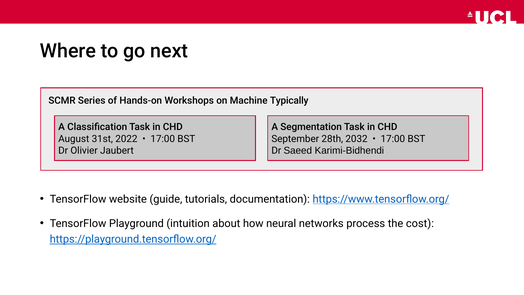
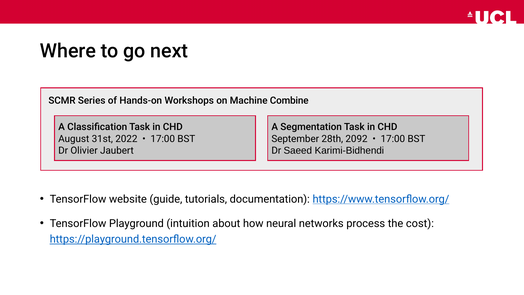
Typically: Typically -> Combine
2032: 2032 -> 2092
